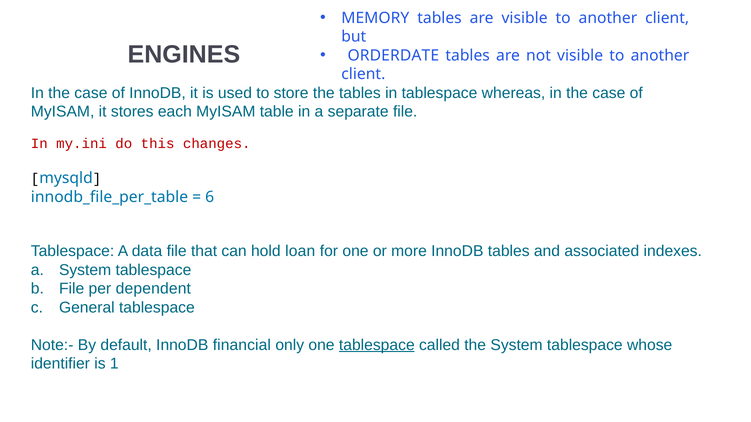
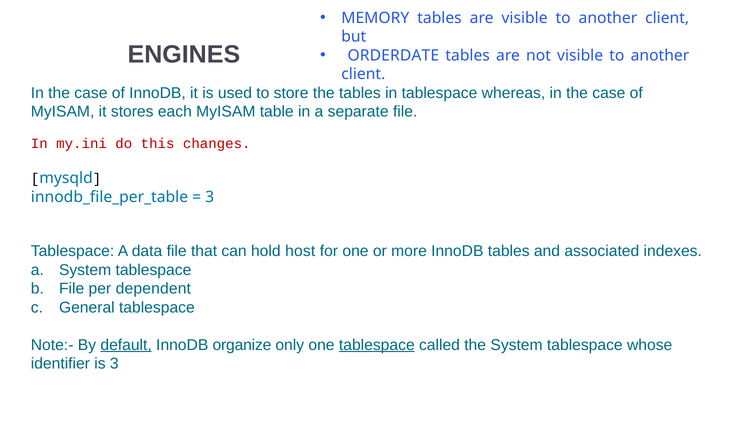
6 at (210, 197): 6 -> 3
loan: loan -> host
default underline: none -> present
financial: financial -> organize
is 1: 1 -> 3
